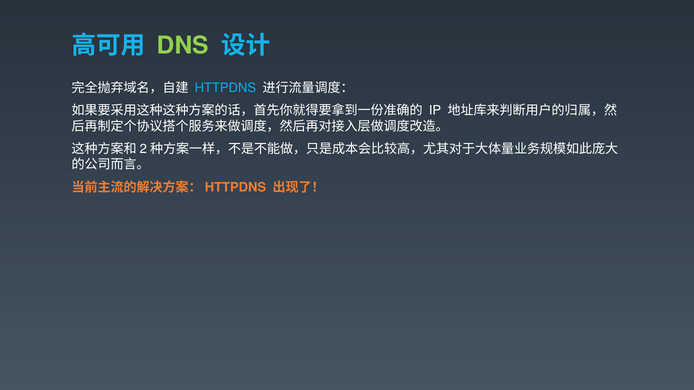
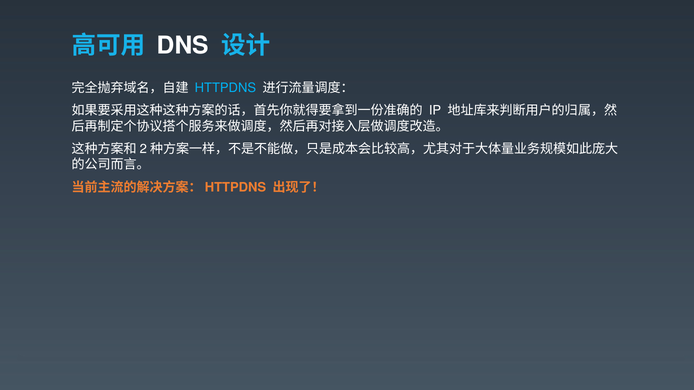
DNS colour: light green -> white
